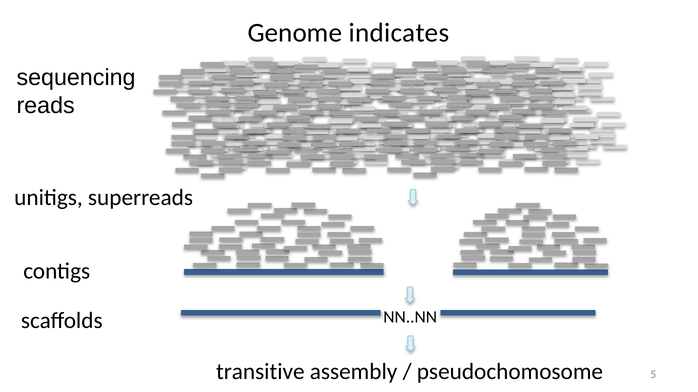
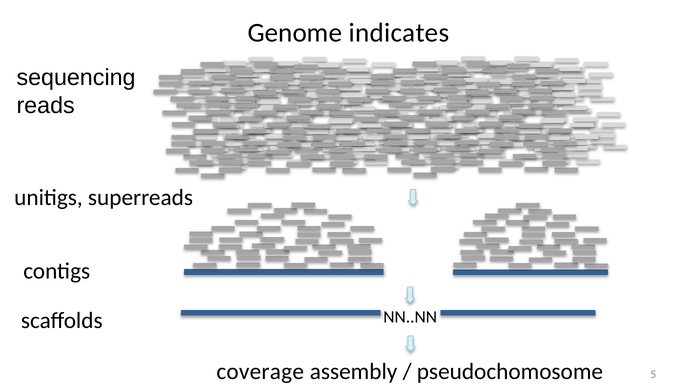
transitive: transitive -> coverage
